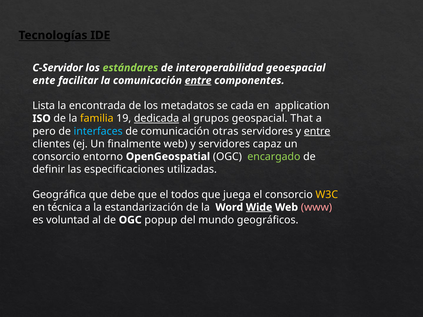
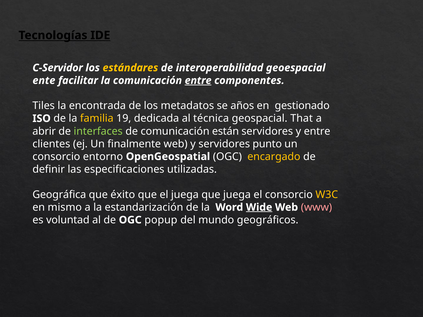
estándares colour: light green -> yellow
Lista: Lista -> Tiles
cada: cada -> años
application: application -> gestionado
dedicada underline: present -> none
grupos: grupos -> técnica
pero: pero -> abrir
interfaces colour: light blue -> light green
otras: otras -> están
entre at (317, 131) underline: present -> none
capaz: capaz -> punto
encargado colour: light green -> yellow
debe: debe -> éxito
el todos: todos -> juega
técnica: técnica -> mismo
